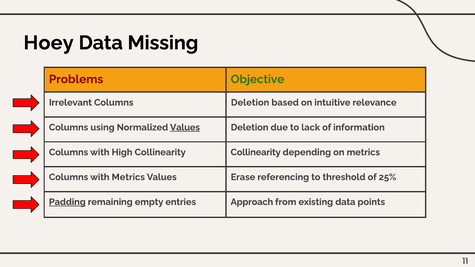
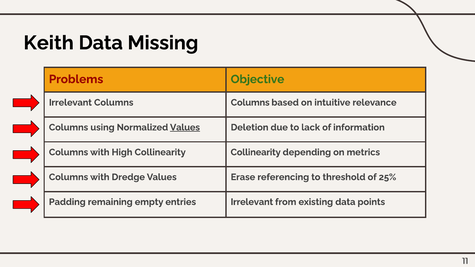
Hoey: Hoey -> Keith
Columns Deletion: Deletion -> Columns
with Metrics: Metrics -> Dredge
Padding underline: present -> none
entries Approach: Approach -> Irrelevant
